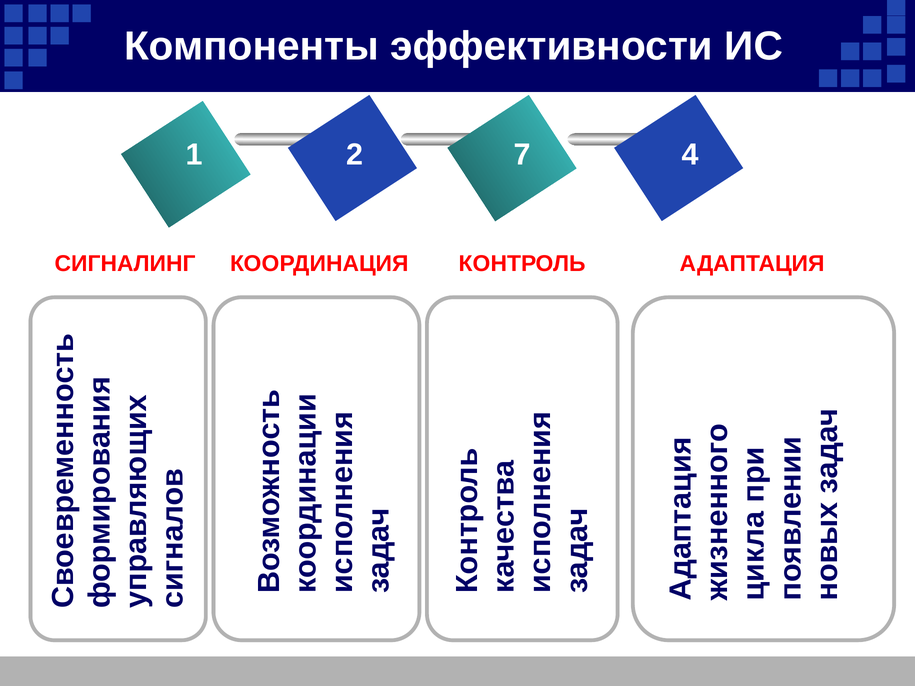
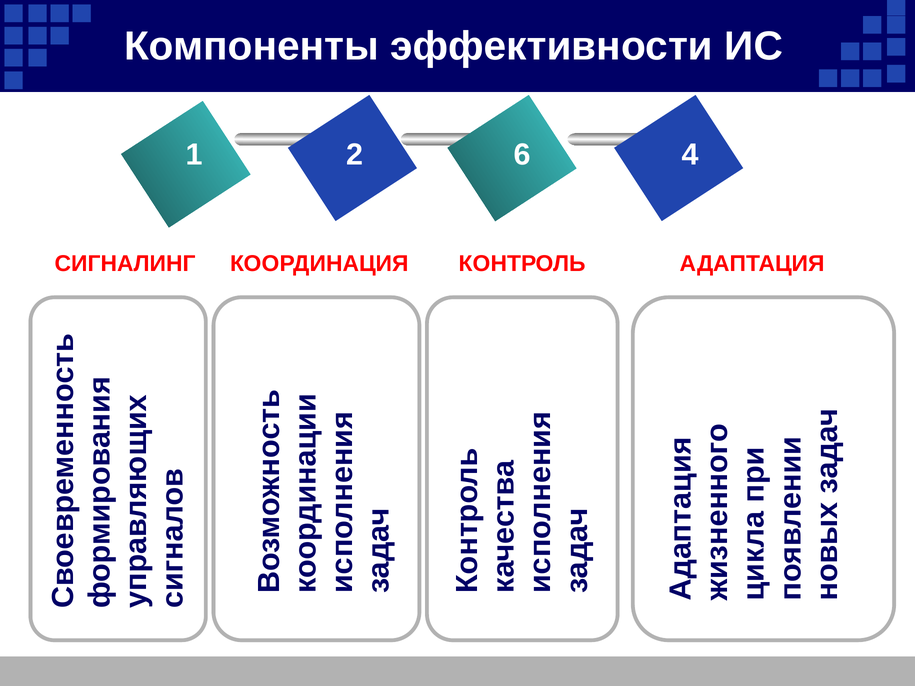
7: 7 -> 6
